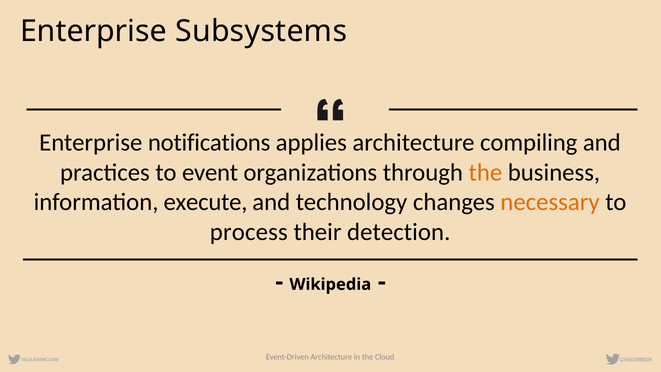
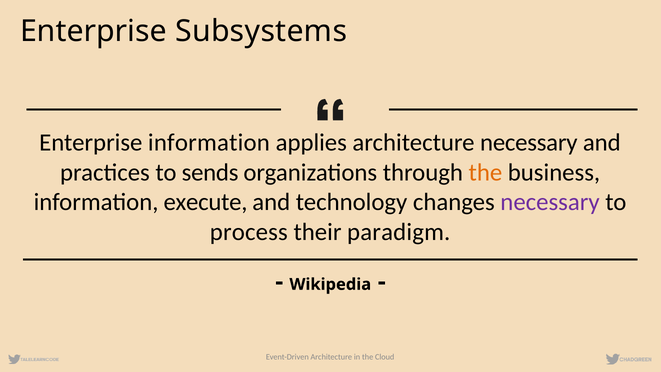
Enterprise notifications: notifications -> information
architecture compiling: compiling -> necessary
event: event -> sends
necessary at (550, 202) colour: orange -> purple
detection: detection -> paradigm
